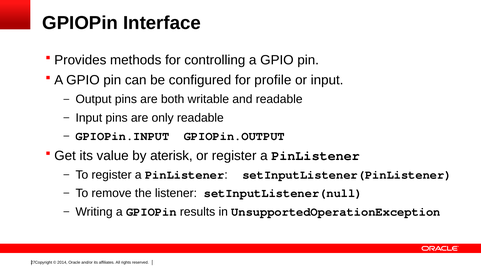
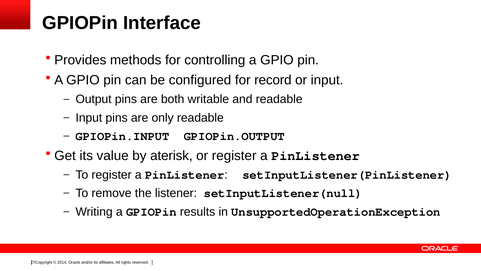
profile: profile -> record
